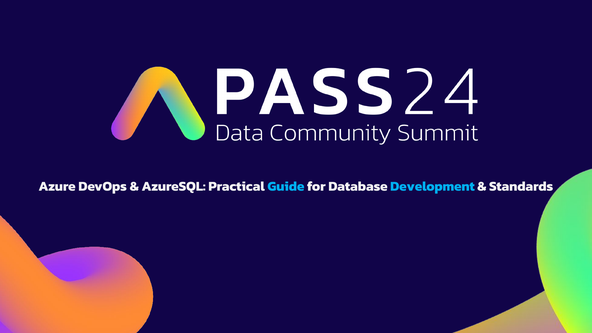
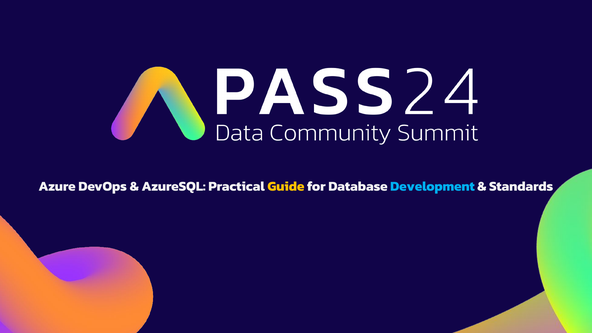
Guide colour: light blue -> yellow
